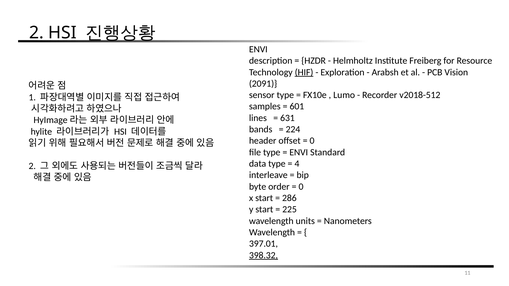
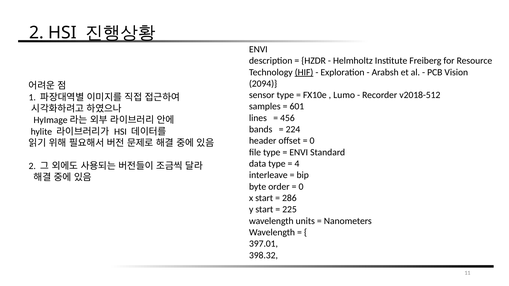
2091: 2091 -> 2094
631: 631 -> 456
398.32 underline: present -> none
